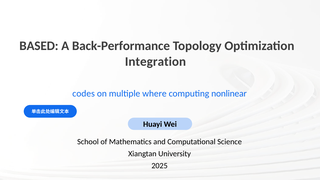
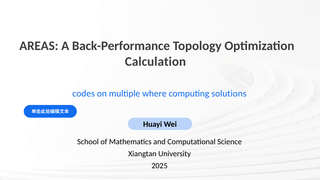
BASED: BASED -> AREAS
Integration: Integration -> Calculation
nonlinear: nonlinear -> solutions
